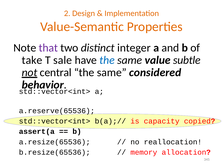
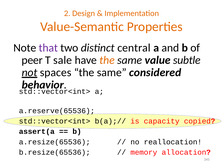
integer: integer -> central
take: take -> peer
the at (107, 60) colour: blue -> orange
central: central -> spaces
